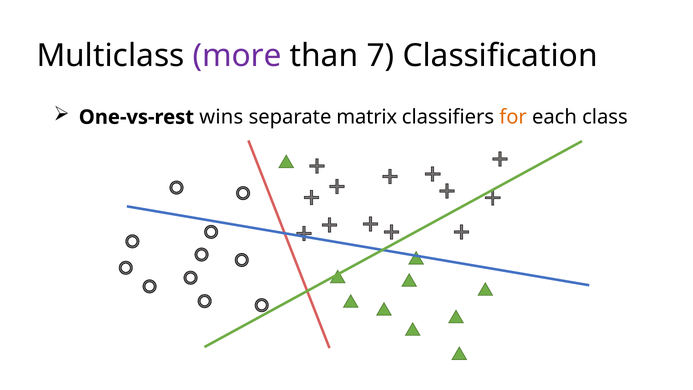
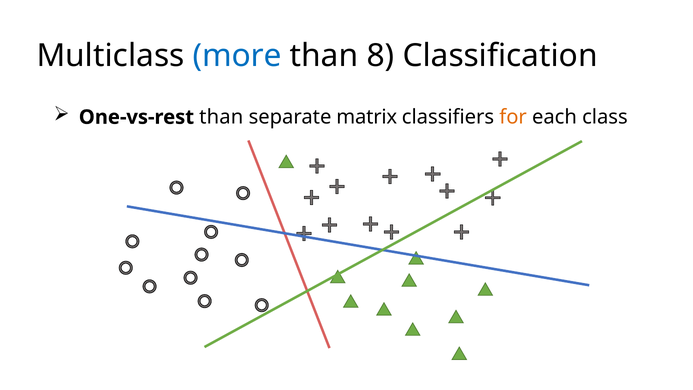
more colour: purple -> blue
7: 7 -> 8
One-vs-rest wins: wins -> than
